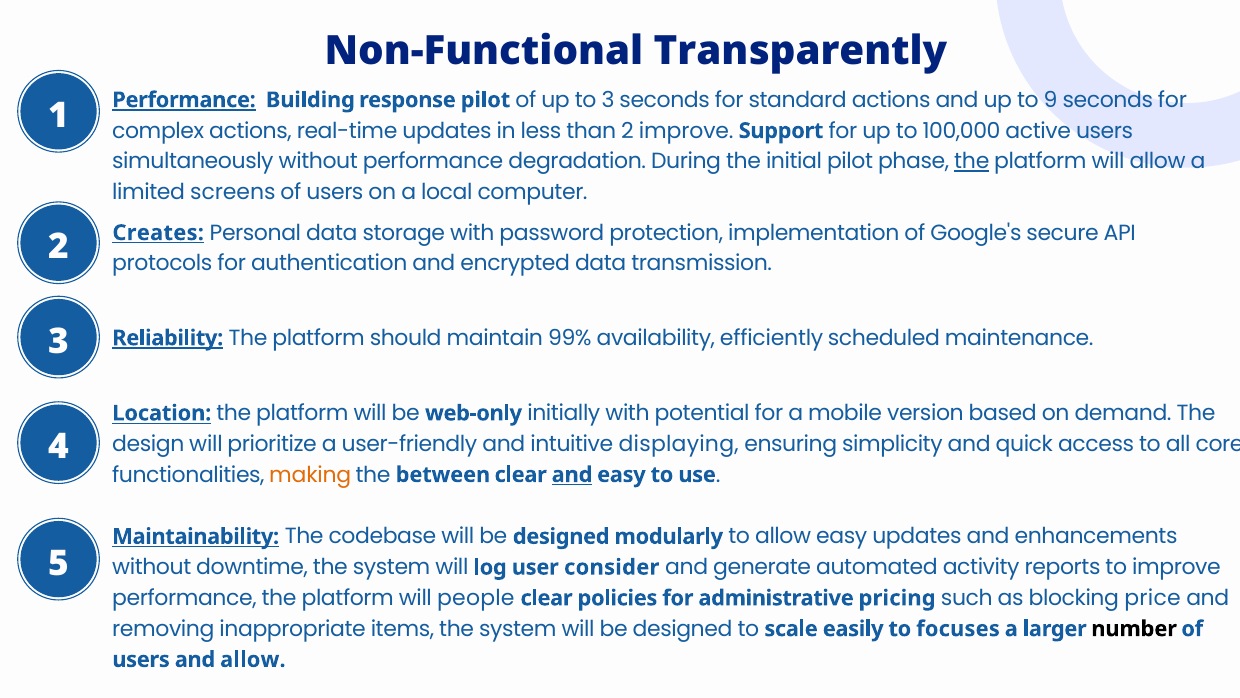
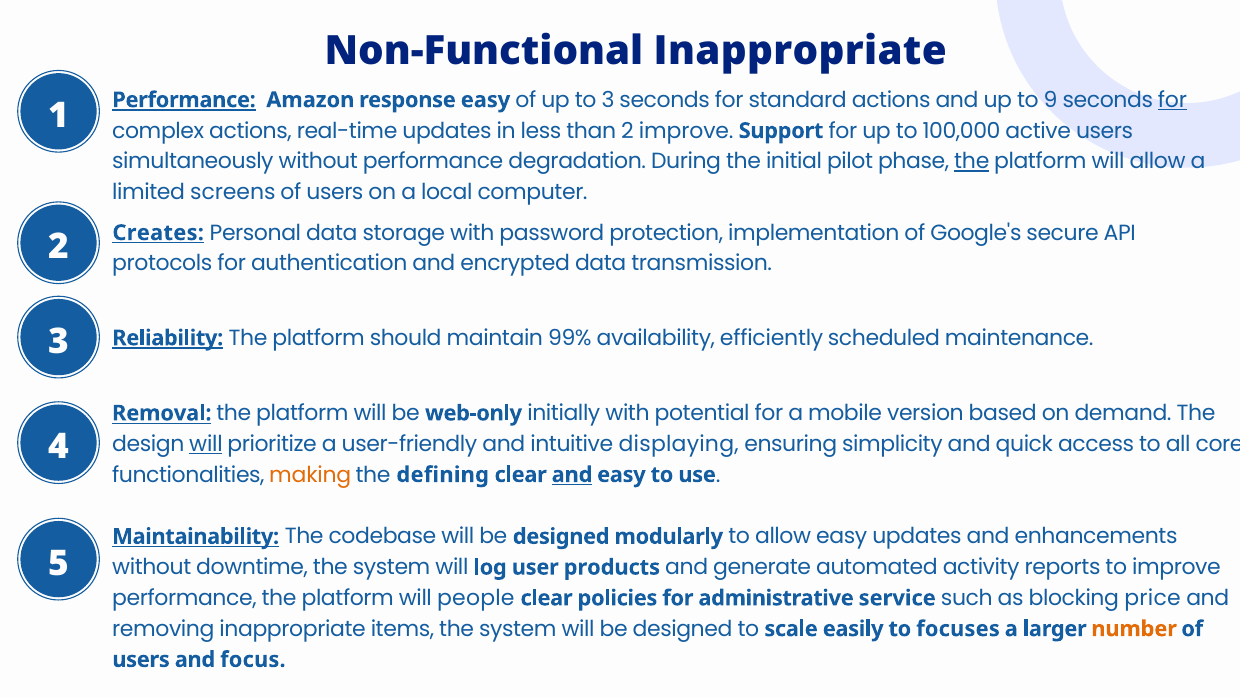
Non-Functional Transparently: Transparently -> Inappropriate
Building: Building -> Amazon
response pilot: pilot -> easy
for at (1172, 100) underline: none -> present
Location: Location -> Removal
will at (206, 444) underline: none -> present
between: between -> defining
consider: consider -> products
pricing: pricing -> service
number colour: black -> orange
and allow: allow -> focus
